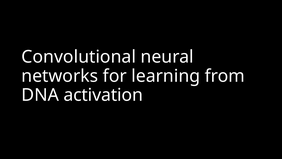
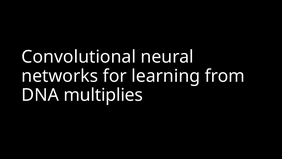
activation: activation -> multiplies
